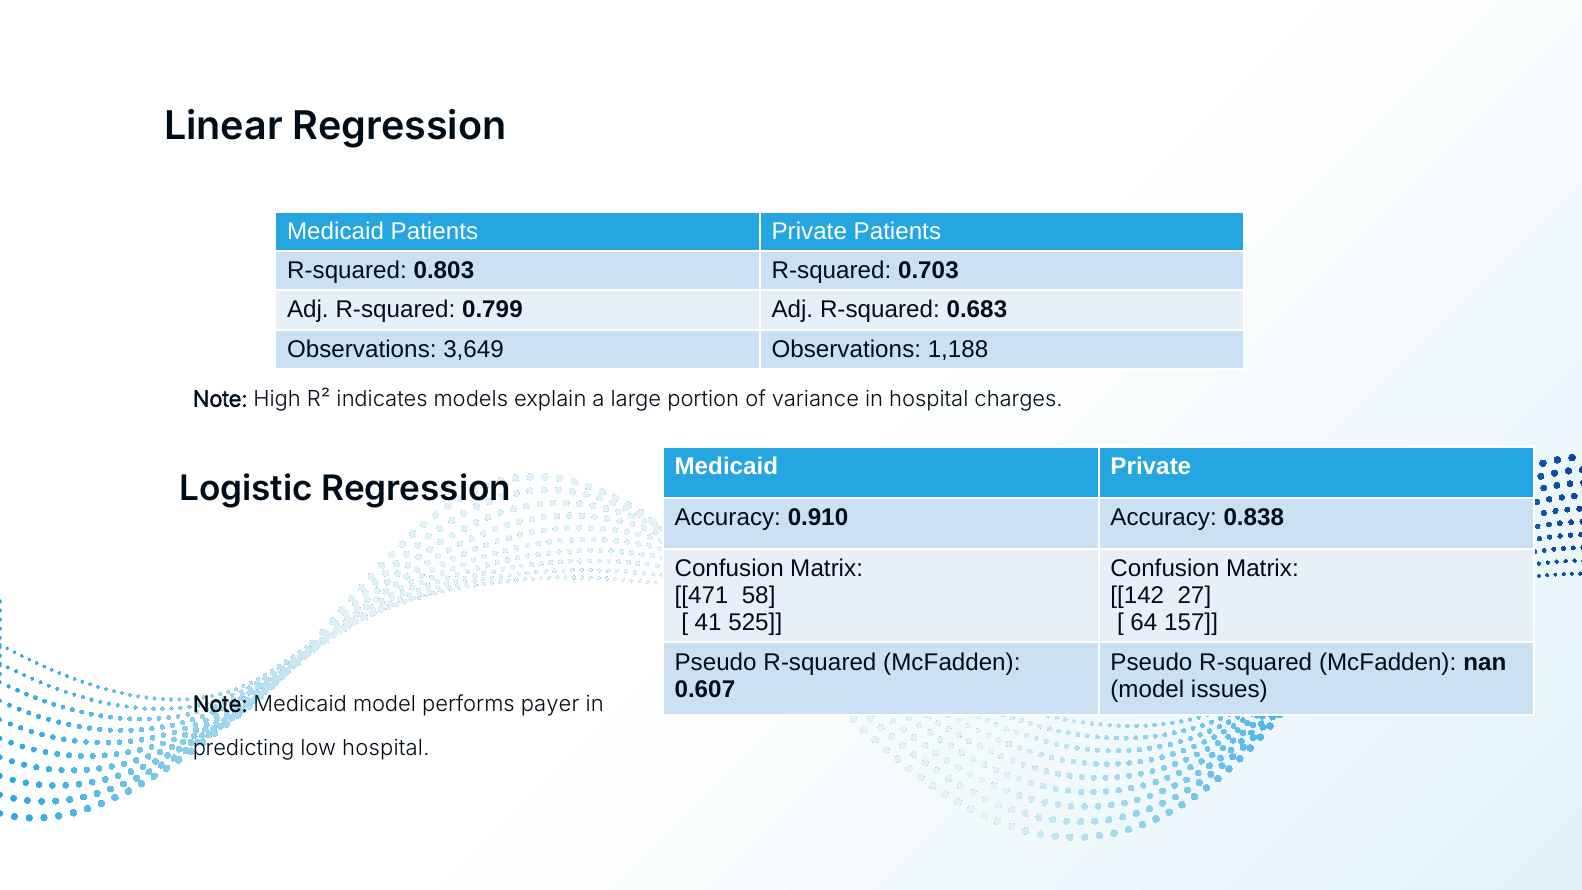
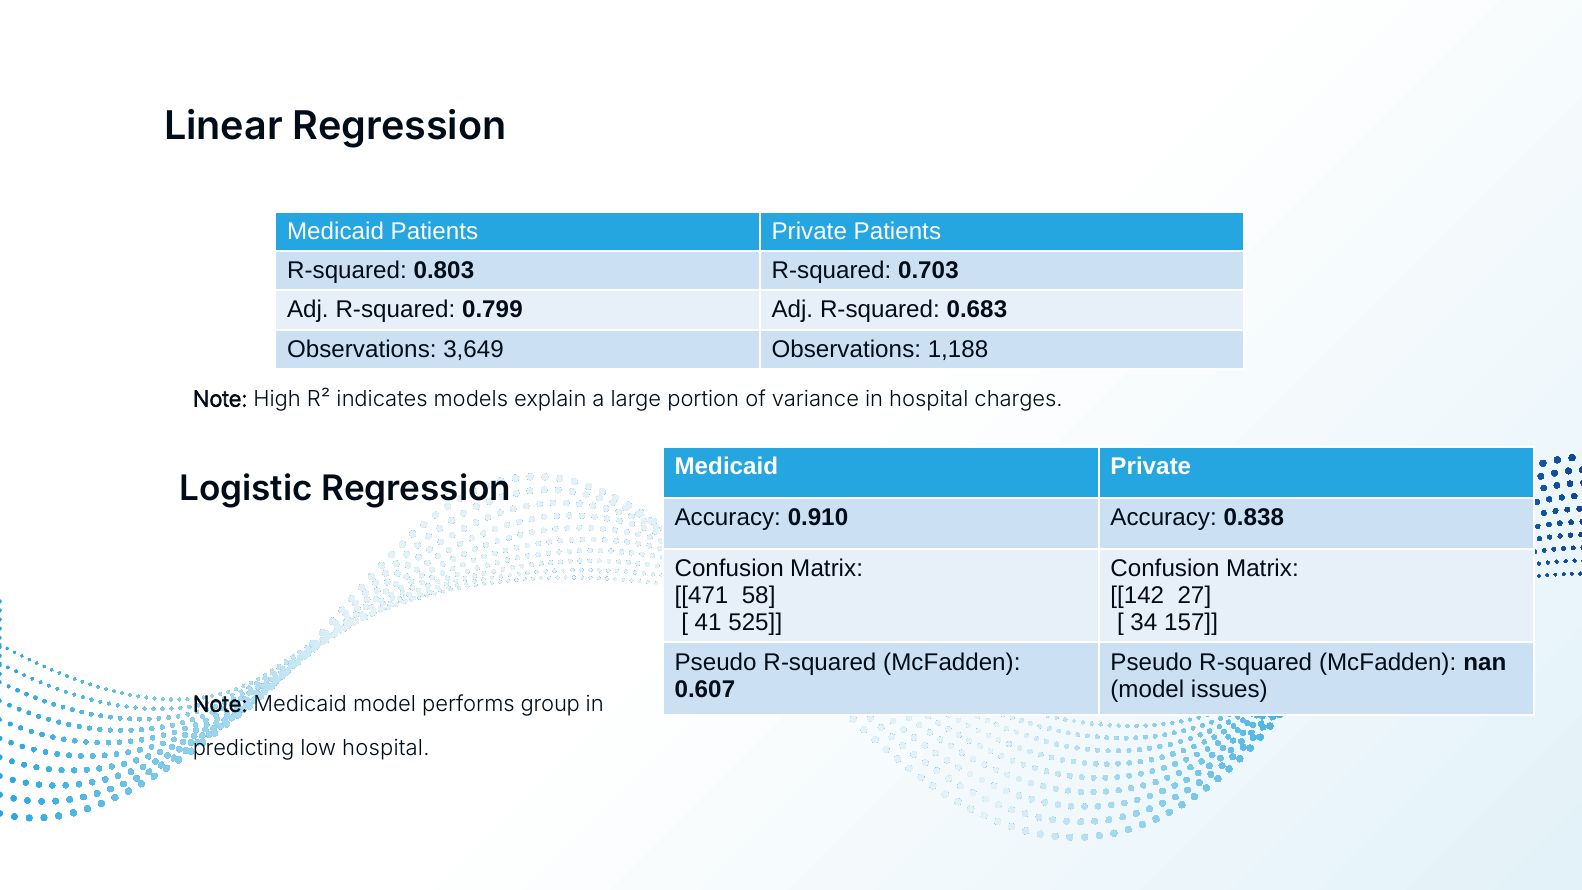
64: 64 -> 34
payer: payer -> group
